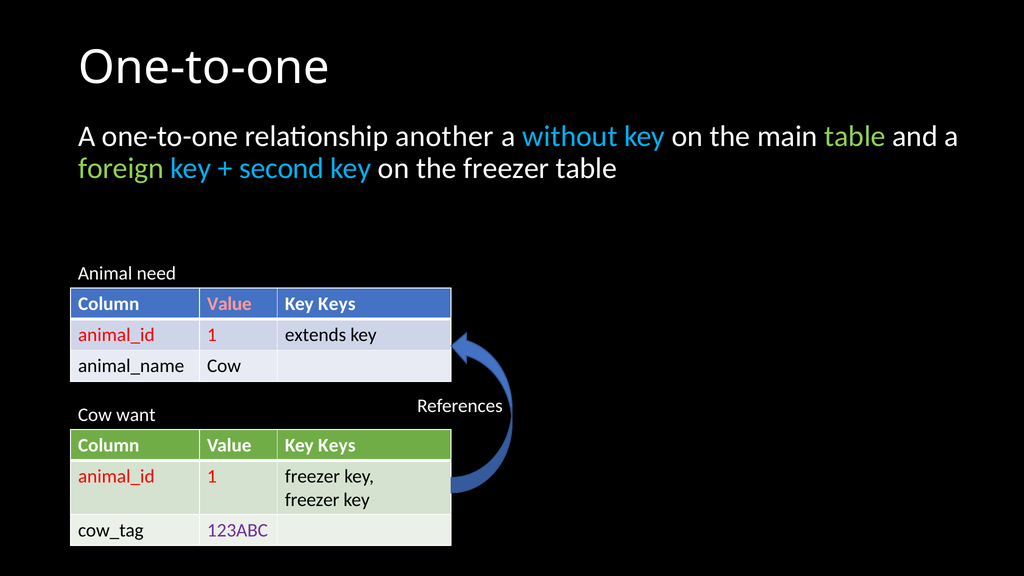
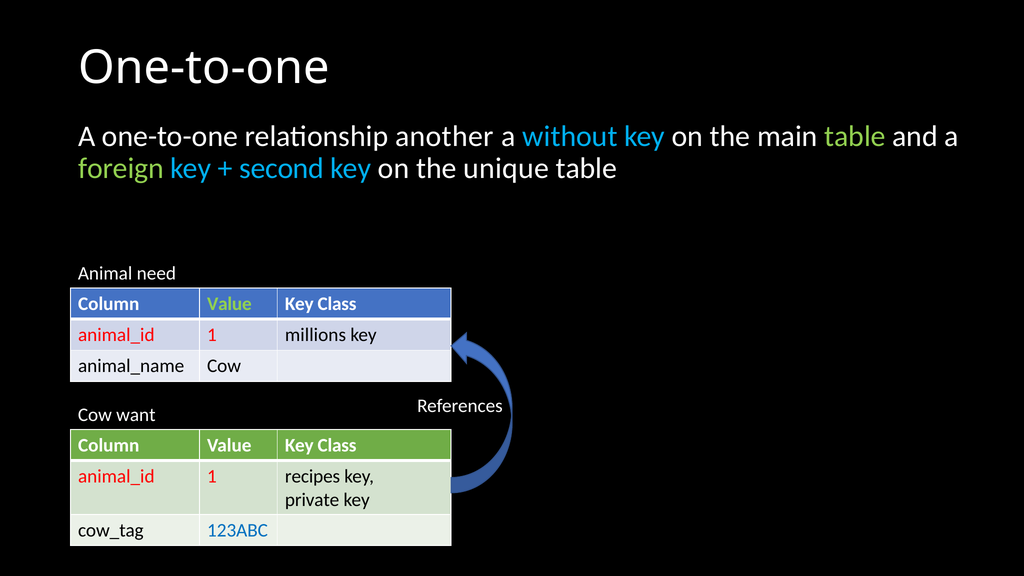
the freezer: freezer -> unique
Value at (229, 304) colour: pink -> light green
Keys at (337, 304): Keys -> Class
extends: extends -> millions
Keys at (337, 445): Keys -> Class
1 freezer: freezer -> recipes
freezer at (312, 500): freezer -> private
123ABC colour: purple -> blue
